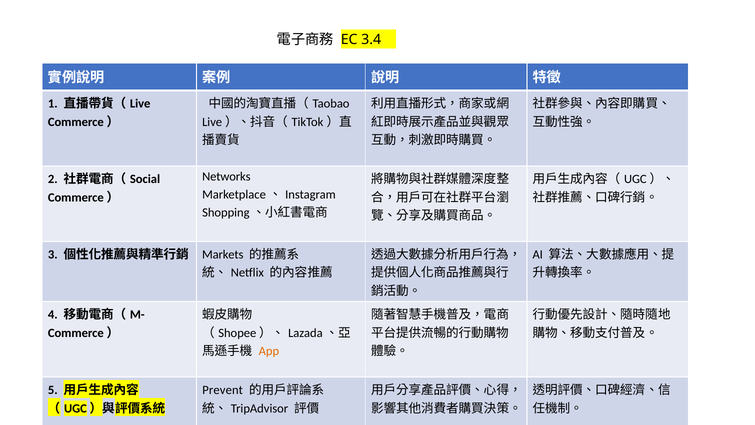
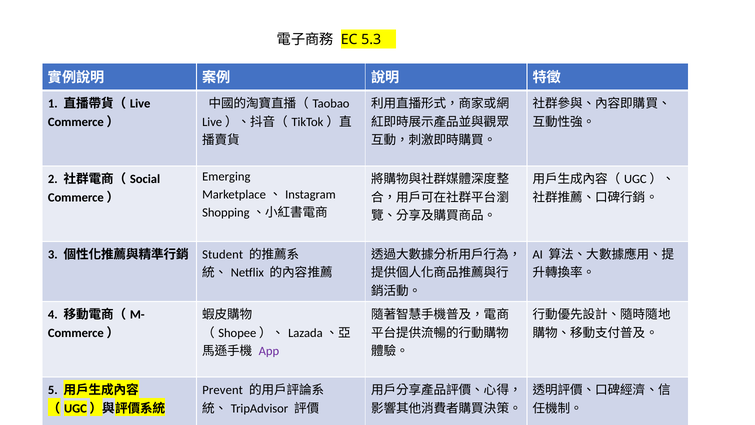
3.4: 3.4 -> 5.3
Networks: Networks -> Emerging
Markets: Markets -> Student
App colour: orange -> purple
